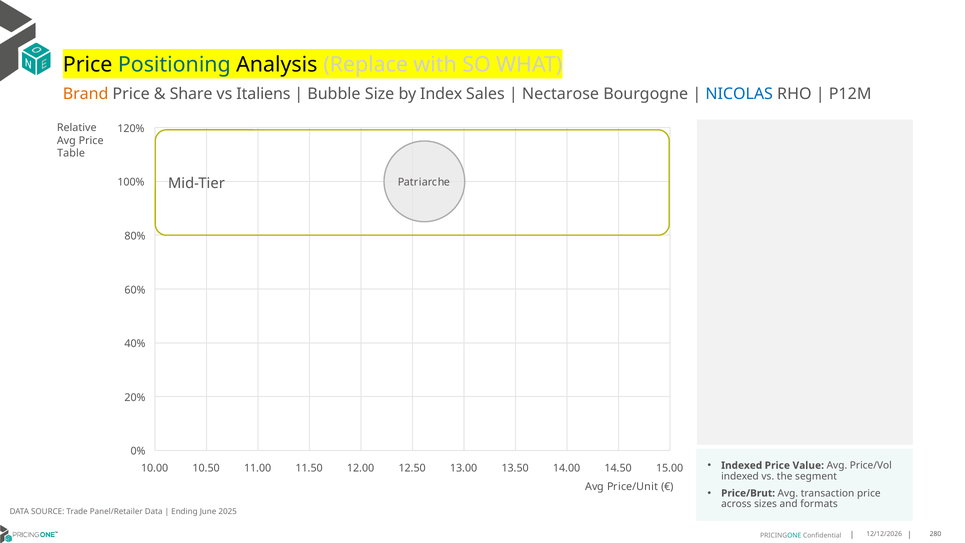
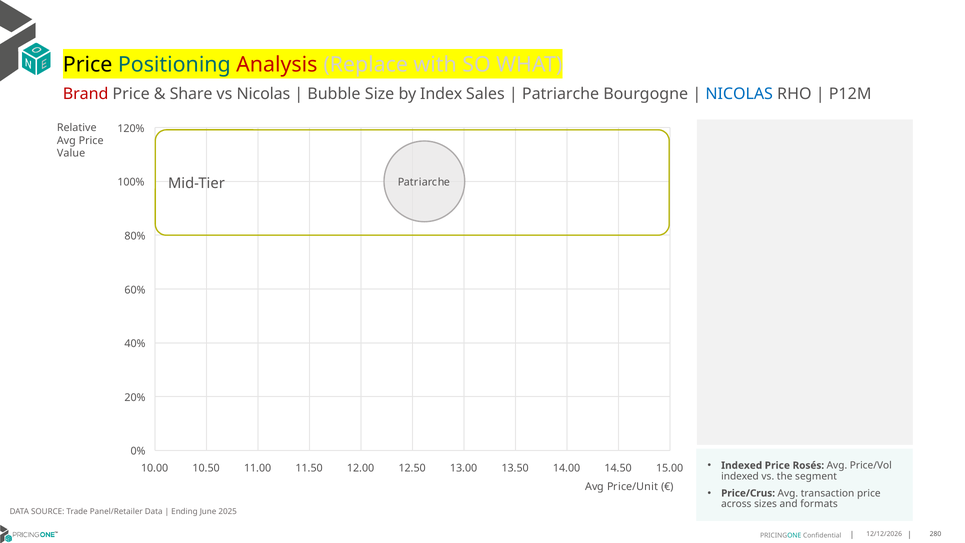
Analysis colour: black -> red
Brand colour: orange -> red
vs Italiens: Italiens -> Nicolas
Nectarose at (561, 94): Nectarose -> Patriarche
Table: Table -> Value
Value: Value -> Rosés
Price/Brut: Price/Brut -> Price/Crus
